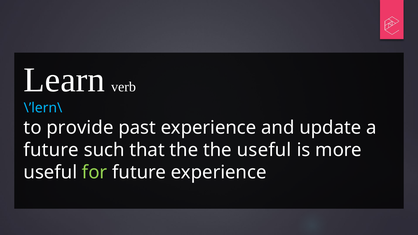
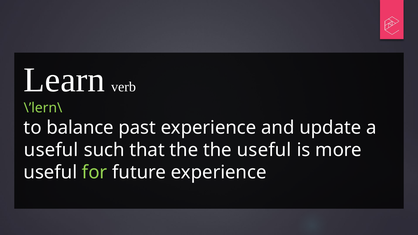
\’lern\ colour: light blue -> light green
provide: provide -> balance
future at (51, 150): future -> useful
